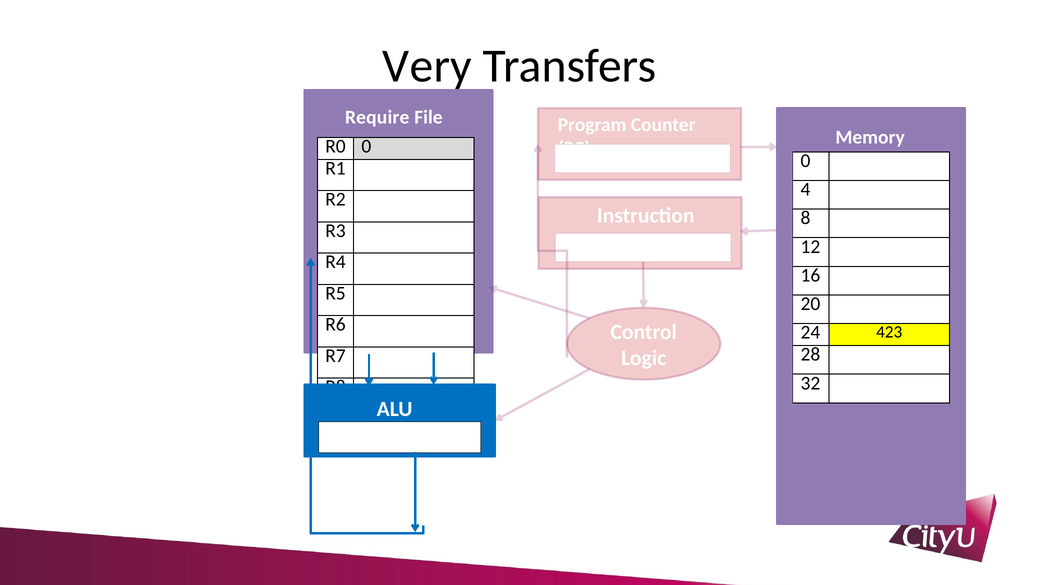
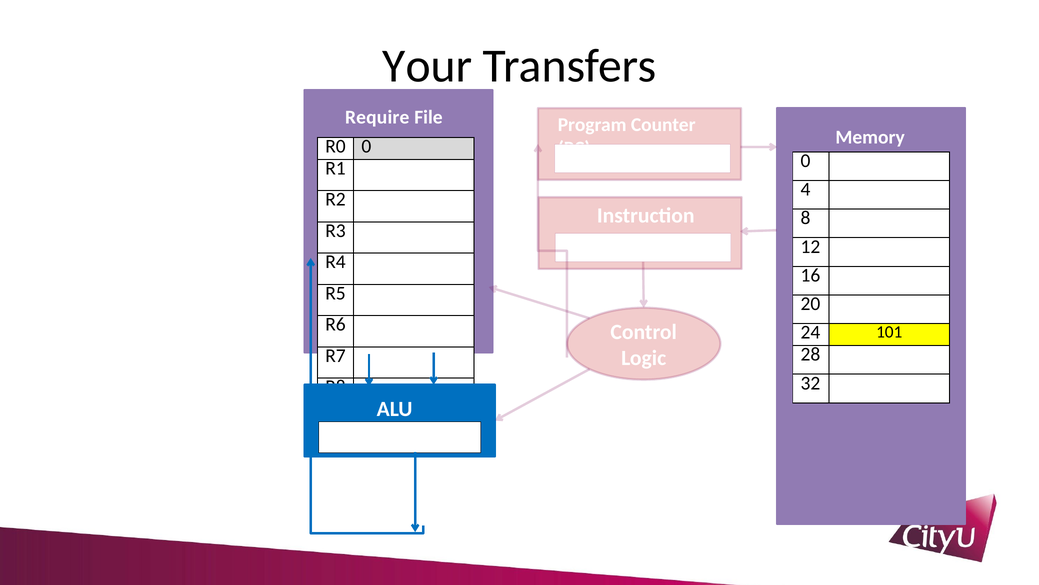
Very: Very -> Your
423: 423 -> 101
